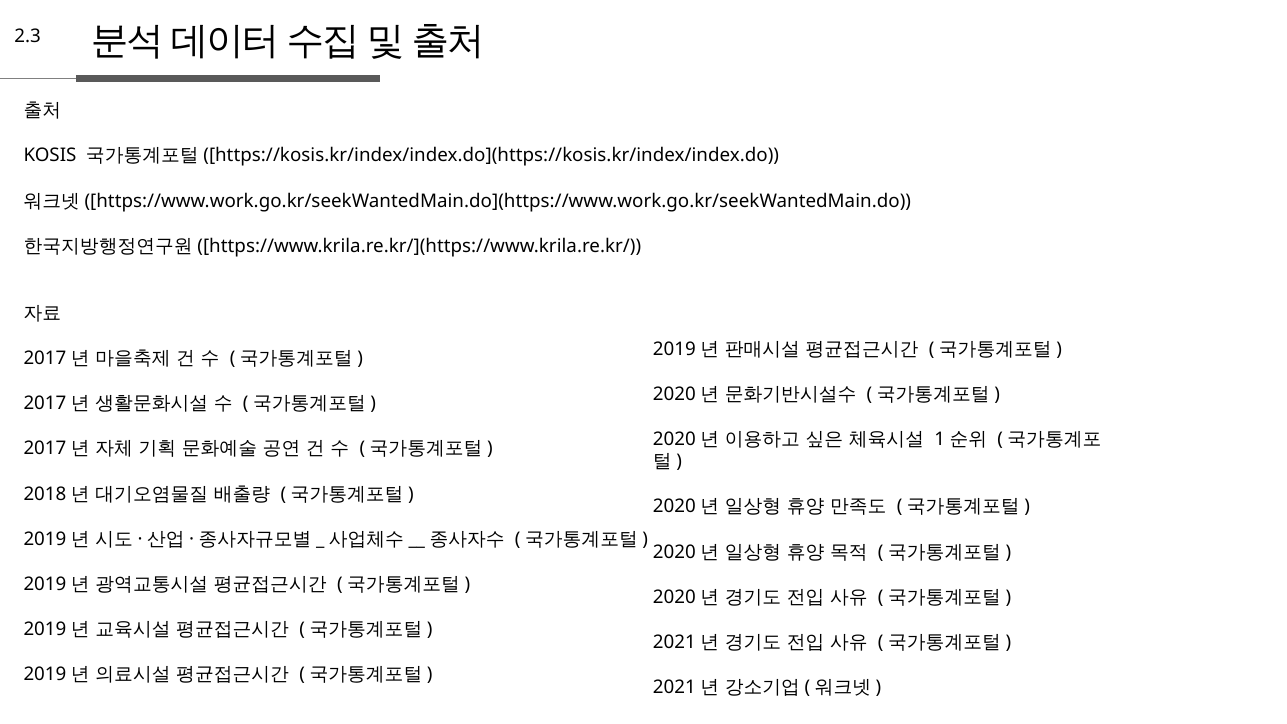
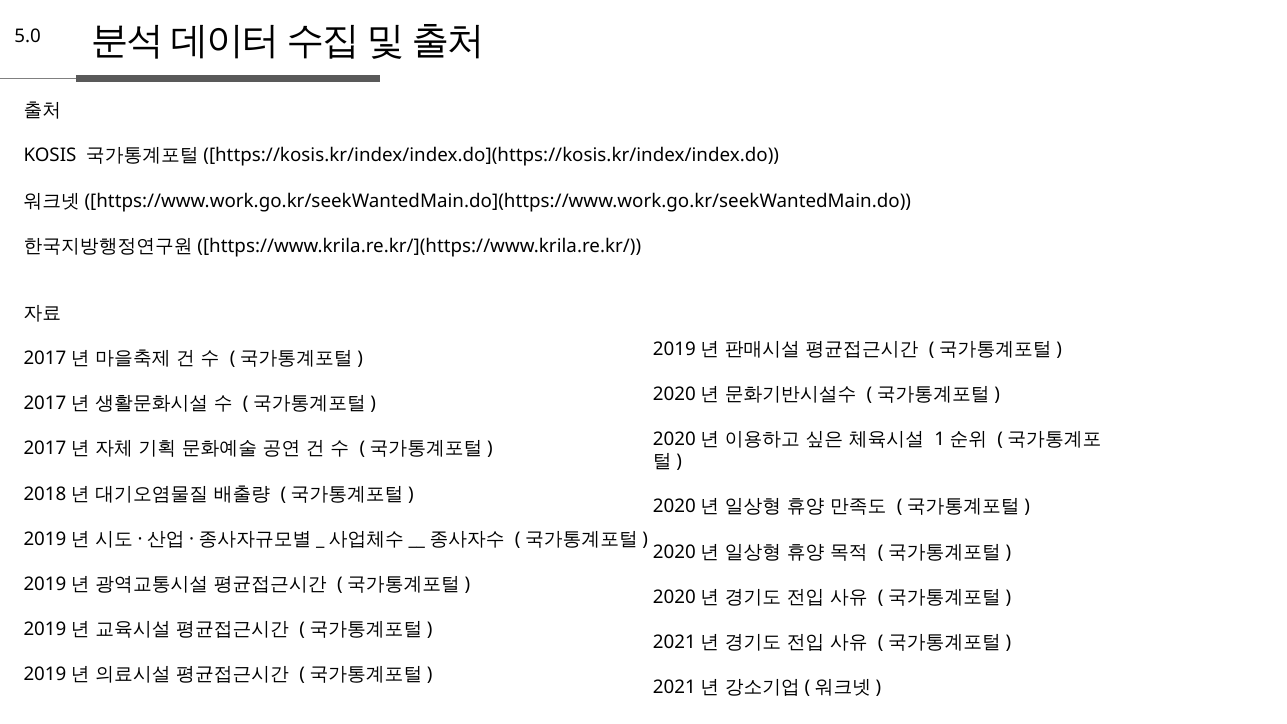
2.3: 2.3 -> 5.0
